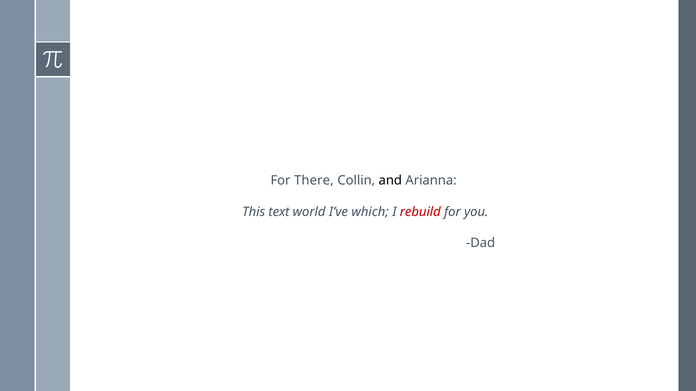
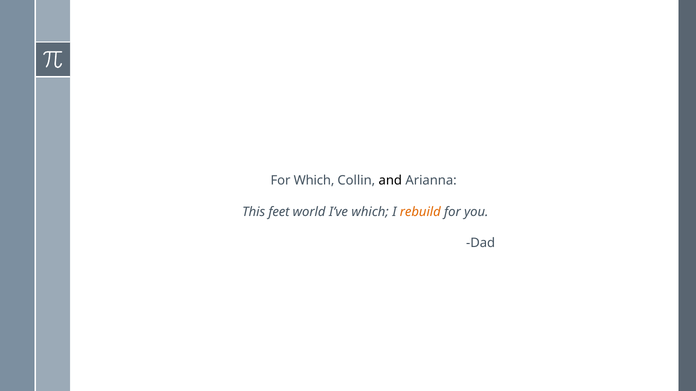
For There: There -> Which
text: text -> feet
rebuild colour: red -> orange
